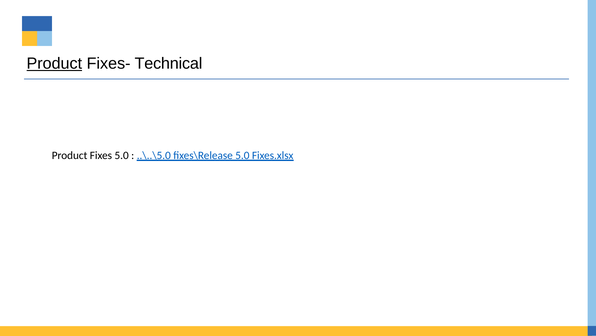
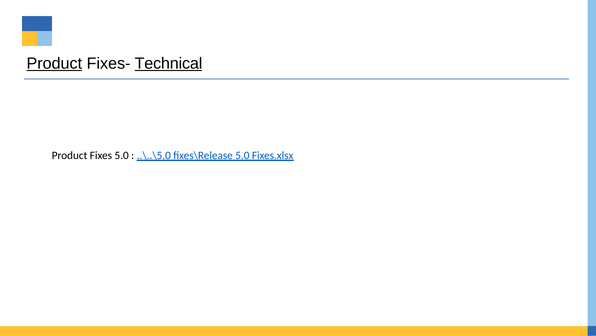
Technical underline: none -> present
